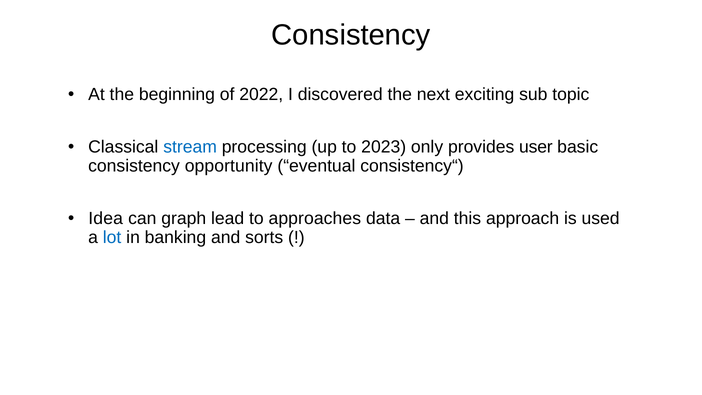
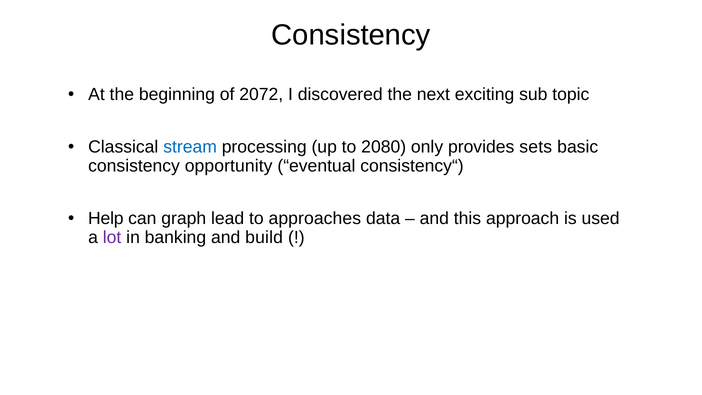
2022: 2022 -> 2072
2023: 2023 -> 2080
user: user -> sets
Idea: Idea -> Help
lot colour: blue -> purple
sorts: sorts -> build
